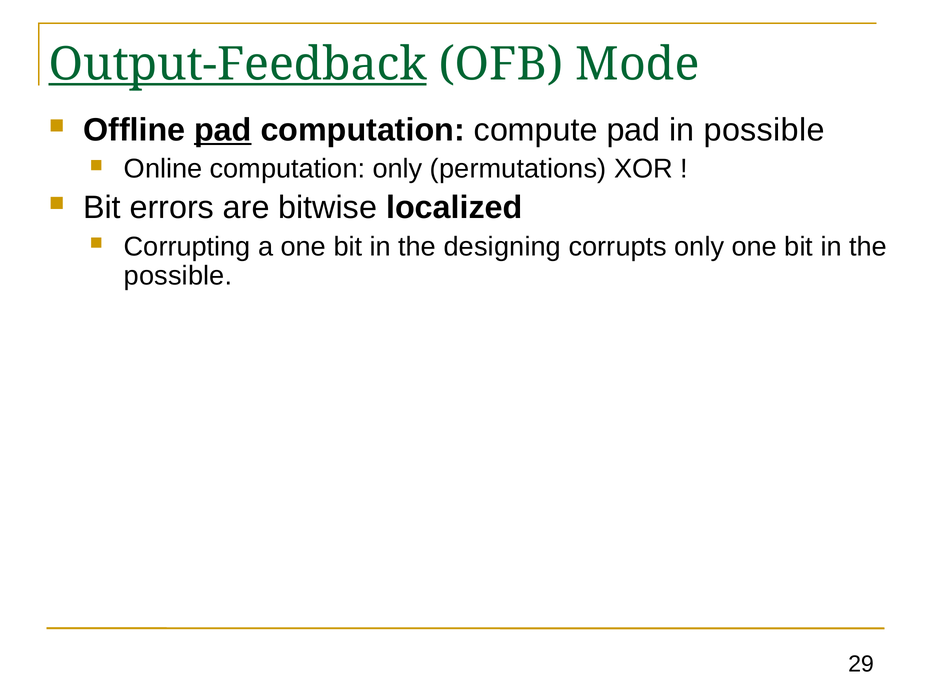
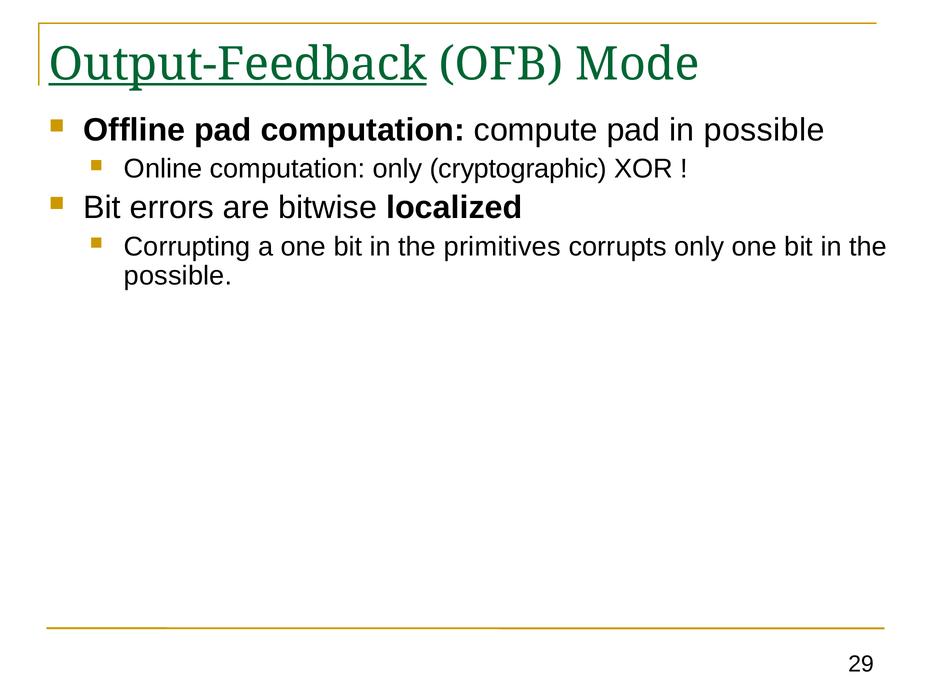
pad at (223, 130) underline: present -> none
permutations: permutations -> cryptographic
designing: designing -> primitives
